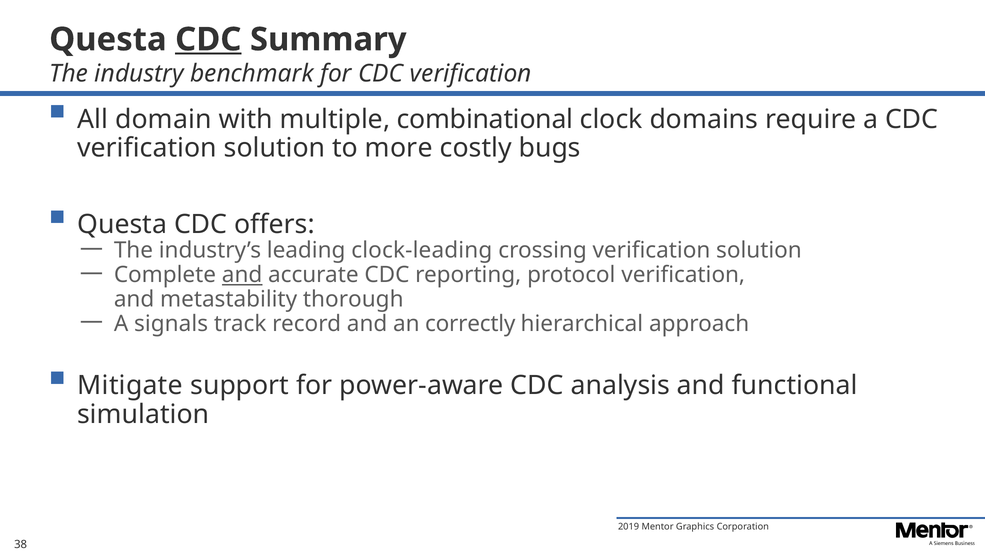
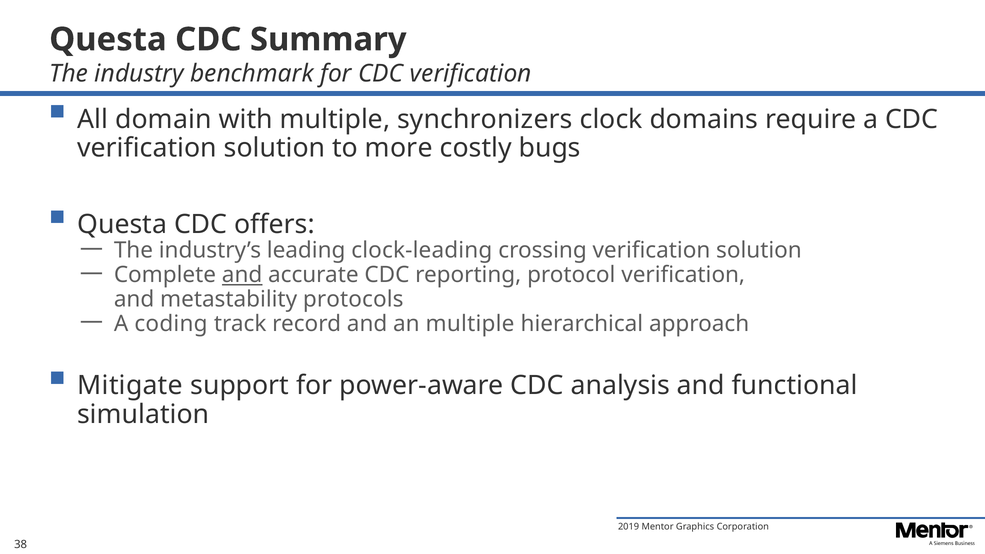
CDC at (208, 40) underline: present -> none
combinational: combinational -> synchronizers
thorough: thorough -> protocols
signals: signals -> coding
an correctly: correctly -> multiple
